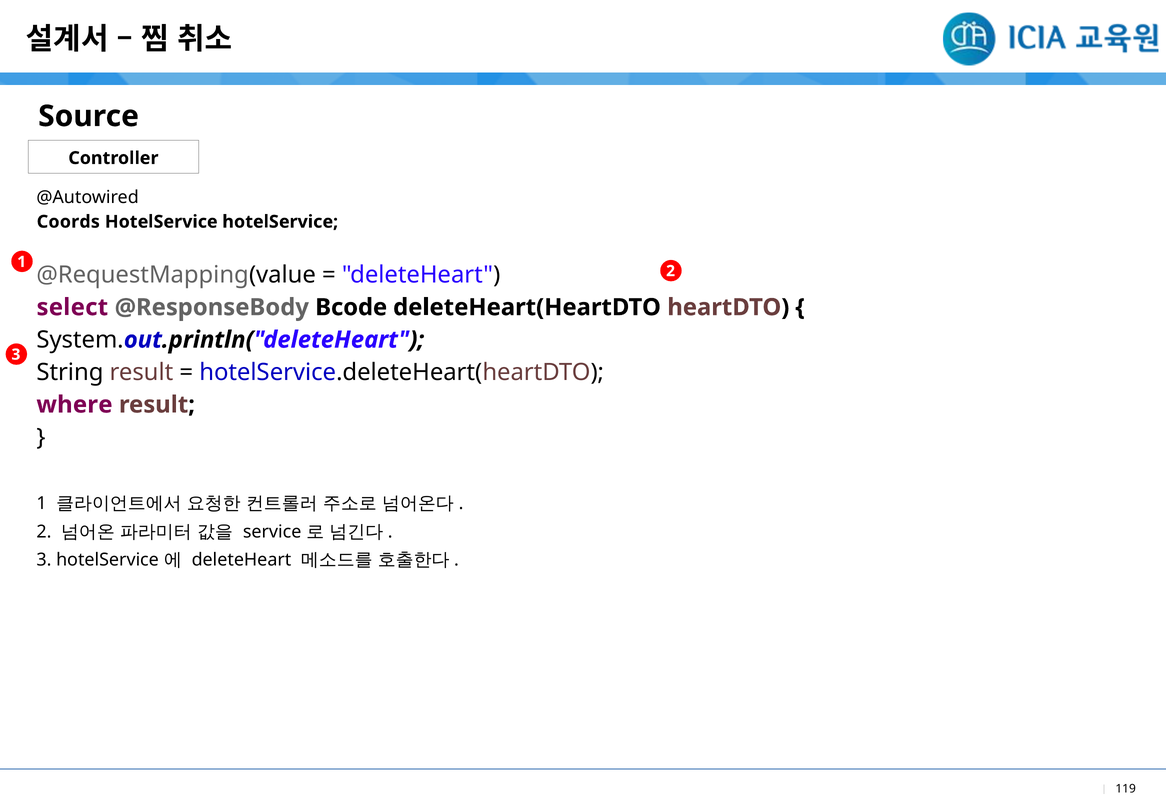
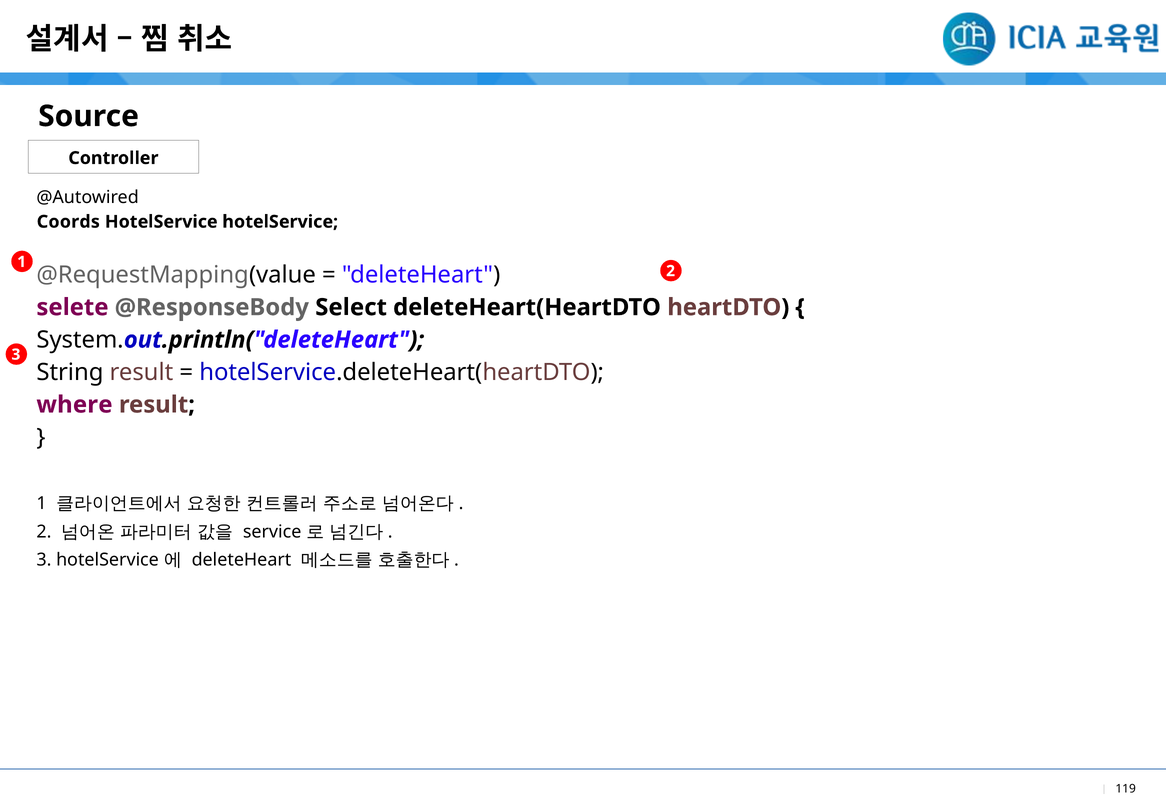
select: select -> selete
Bcode: Bcode -> Select
